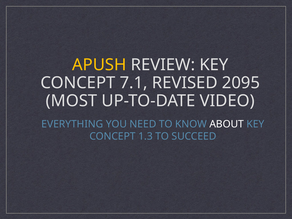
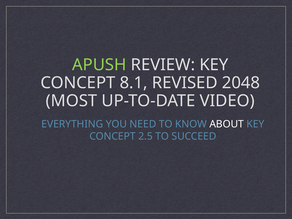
APUSH colour: yellow -> light green
7.1: 7.1 -> 8.1
2095: 2095 -> 2048
1.3: 1.3 -> 2.5
